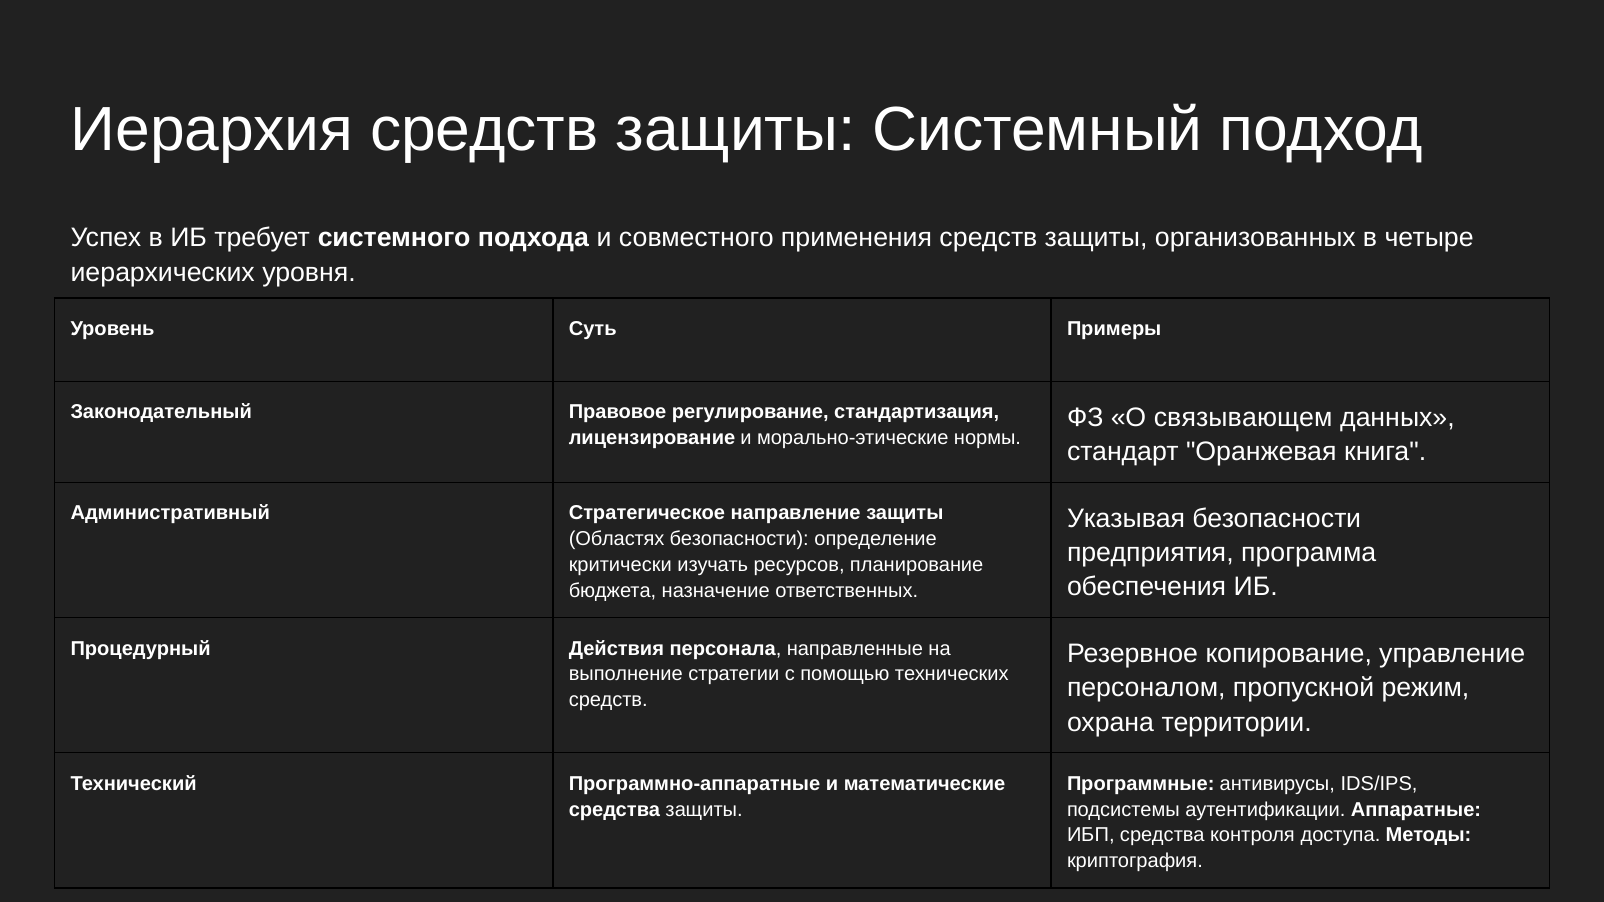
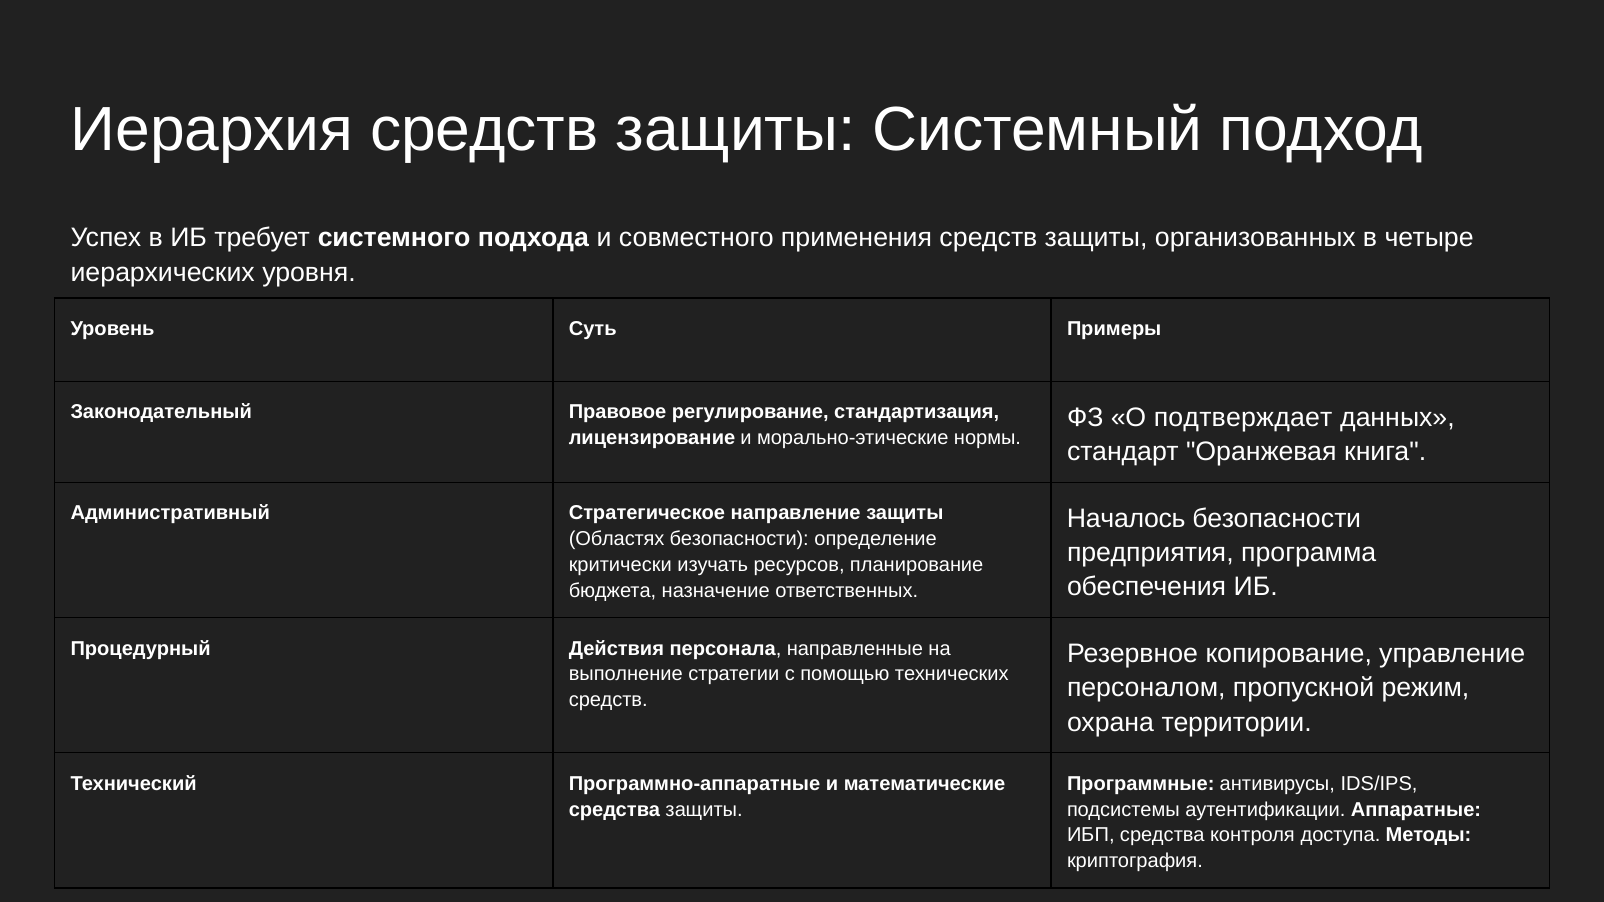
связывающем: связывающем -> подтверждает
Указывая: Указывая -> Началось
